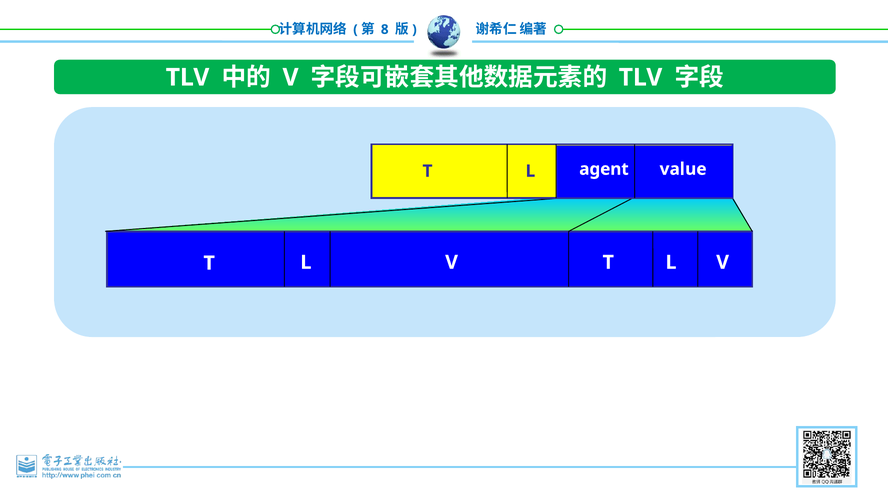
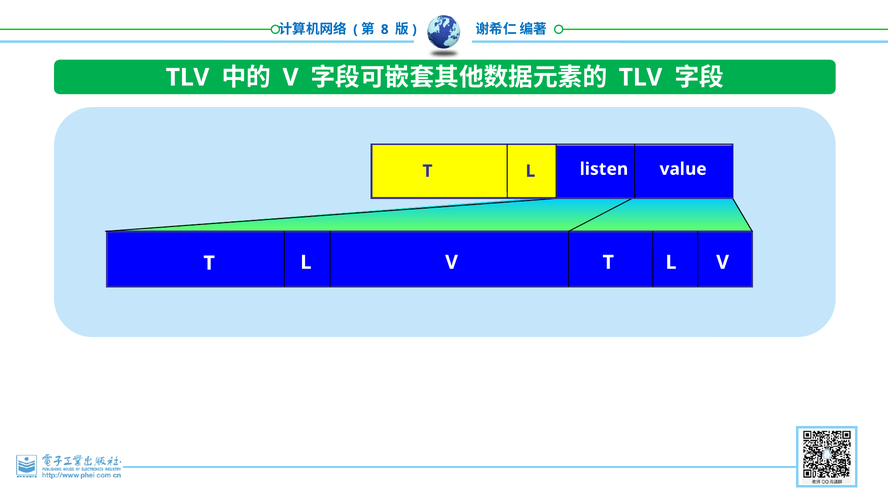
agent: agent -> listen
